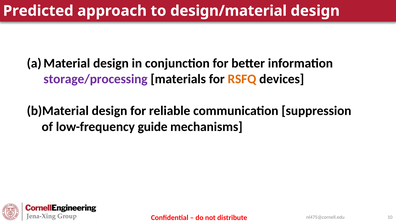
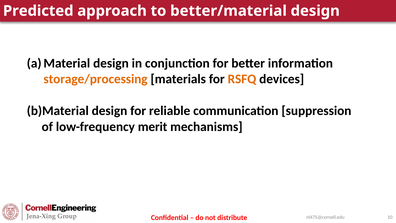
design/material: design/material -> better/material
storage/processing colour: purple -> orange
guide: guide -> merit
